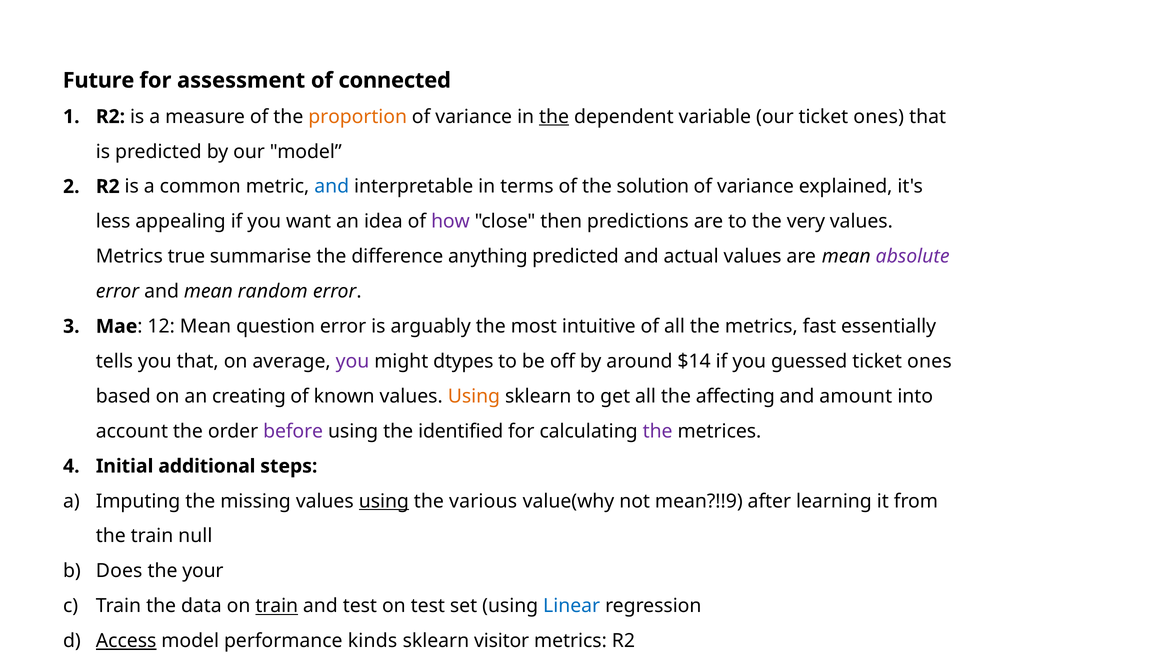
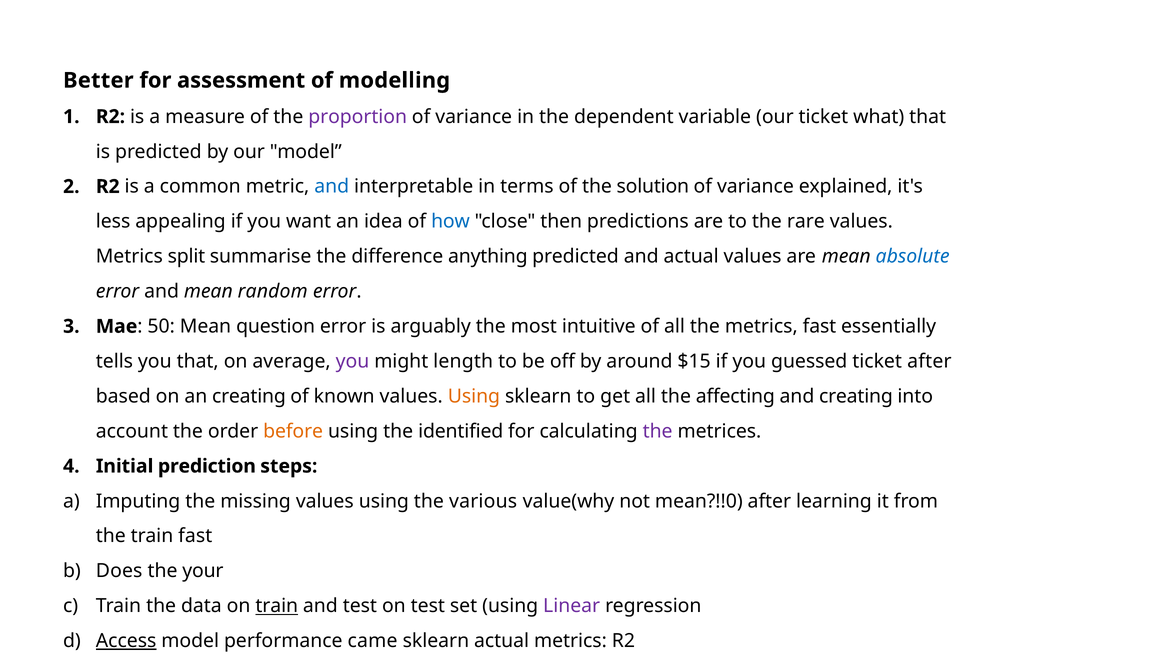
Future: Future -> Better
connected: connected -> modelling
proportion colour: orange -> purple
the at (554, 117) underline: present -> none
our ticket ones: ones -> what
how colour: purple -> blue
very: very -> rare
true: true -> split
absolute colour: purple -> blue
12: 12 -> 50
dtypes: dtypes -> length
$14: $14 -> $15
guessed ticket ones: ones -> after
and amount: amount -> creating
before colour: purple -> orange
additional: additional -> prediction
using at (384, 501) underline: present -> none
mean?!!9: mean?!!9 -> mean?!!0
train null: null -> fast
Linear colour: blue -> purple
kinds: kinds -> came
sklearn visitor: visitor -> actual
